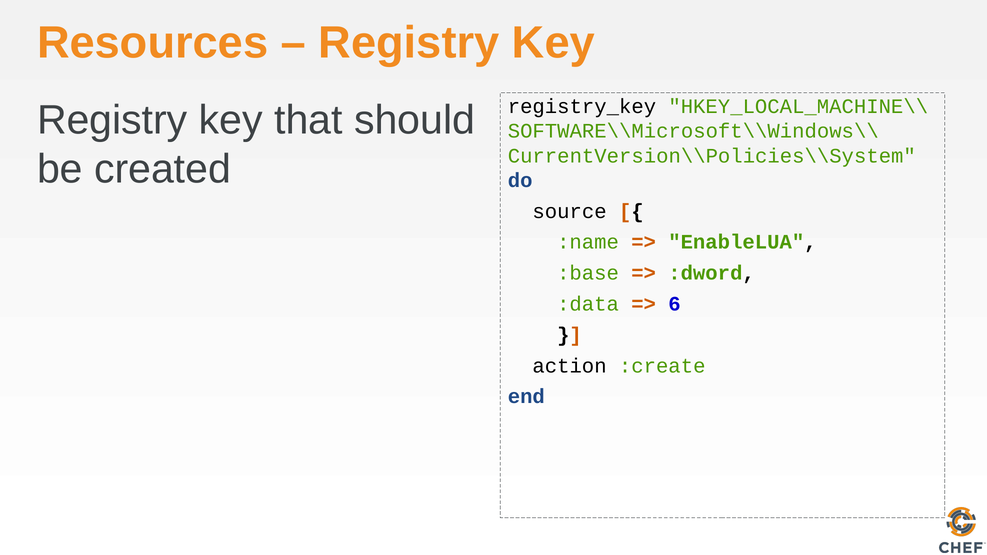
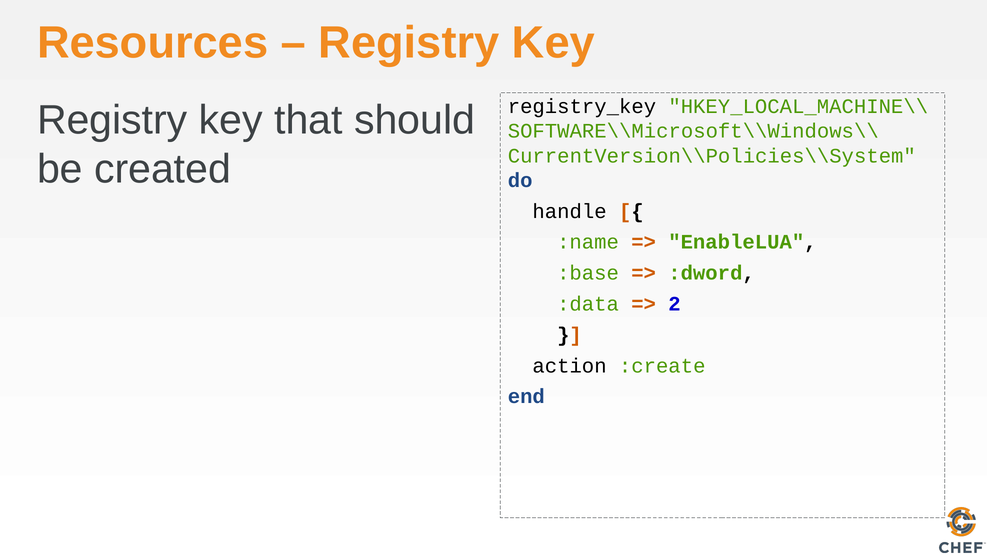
source: source -> handle
6: 6 -> 2
